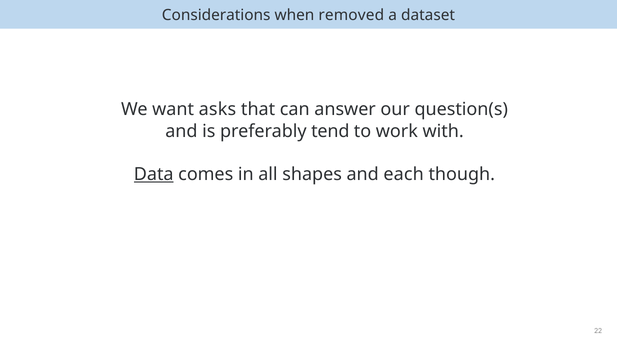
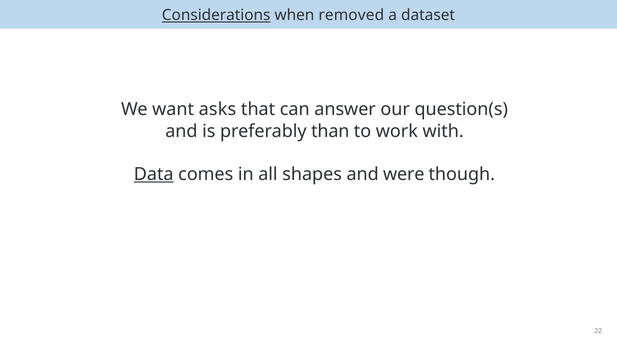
Considerations underline: none -> present
tend: tend -> than
each: each -> were
